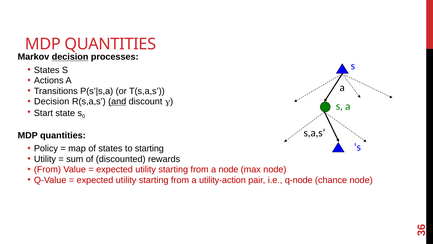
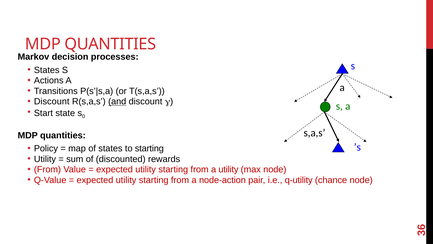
decision at (70, 57) underline: present -> none
Decision at (52, 101): Decision -> Discount
a node: node -> utility
utility-action: utility-action -> node-action
q-node: q-node -> q-utility
